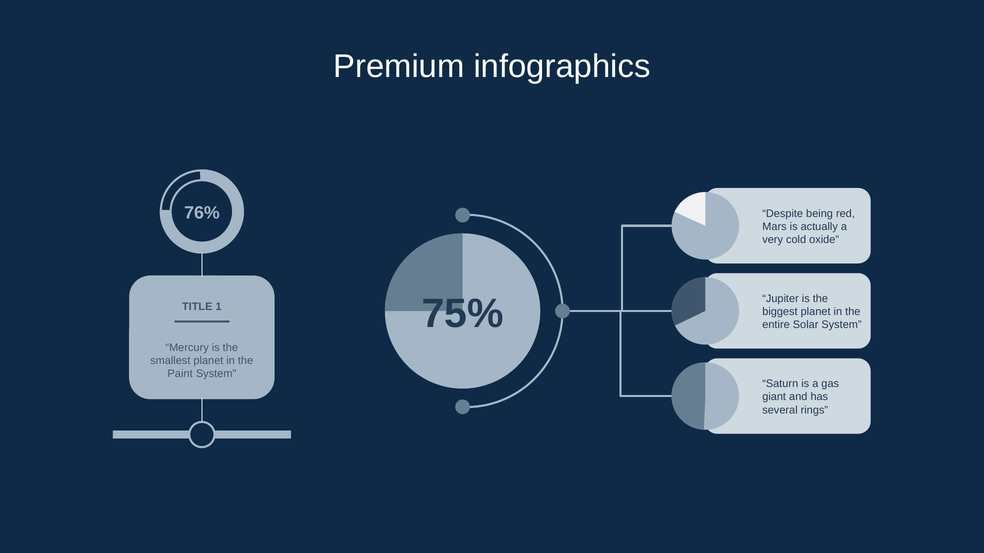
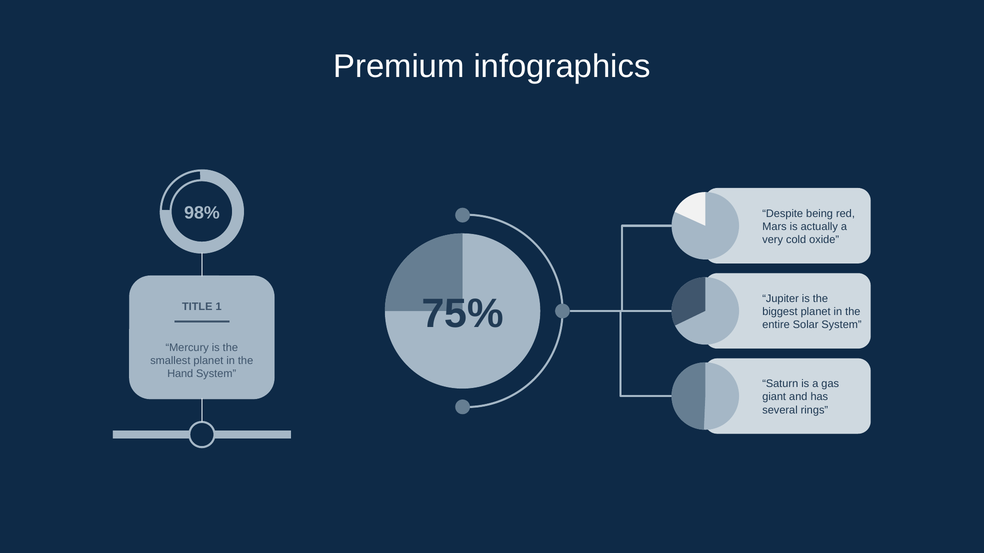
76%: 76% -> 98%
Paint: Paint -> Hand
